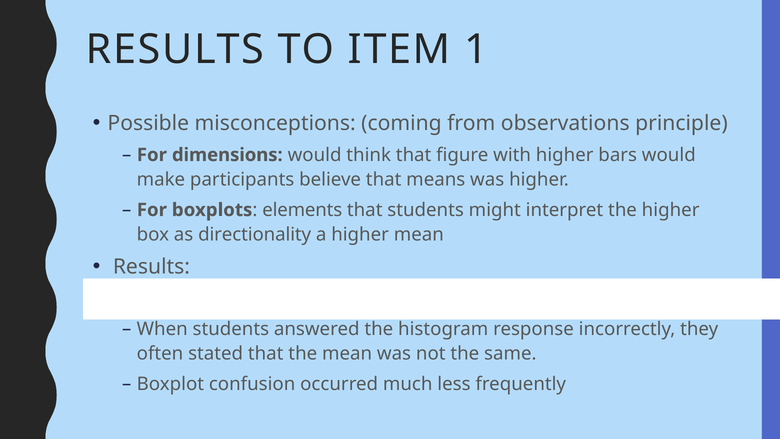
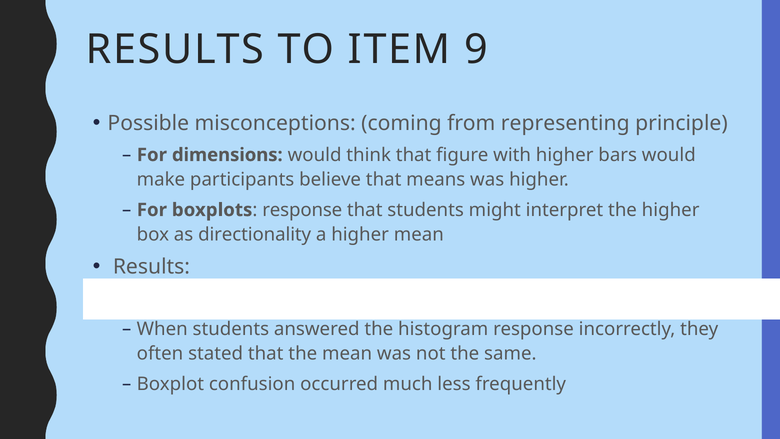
1: 1 -> 9
observations: observations -> representing
elements at (302, 210): elements -> response
